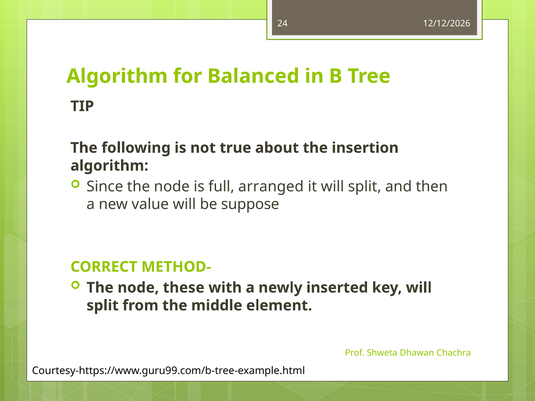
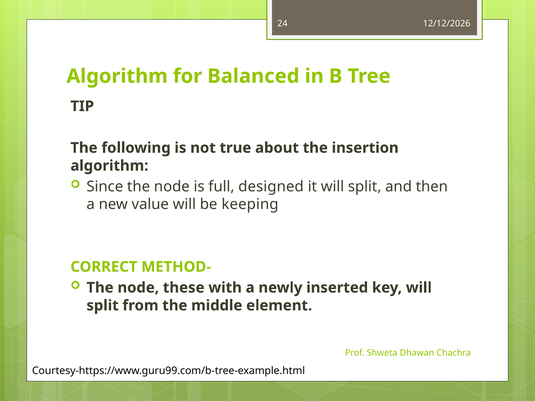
arranged: arranged -> designed
suppose: suppose -> keeping
